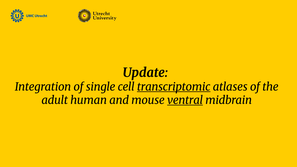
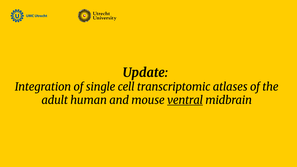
transcriptomic underline: present -> none
